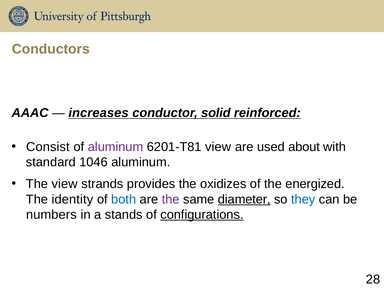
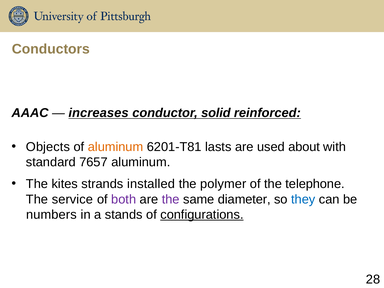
Consist: Consist -> Objects
aluminum at (116, 147) colour: purple -> orange
6201-T81 view: view -> lasts
1046: 1046 -> 7657
The view: view -> kites
provides: provides -> installed
oxidizes: oxidizes -> polymer
energized: energized -> telephone
identity: identity -> service
both colour: blue -> purple
diameter underline: present -> none
